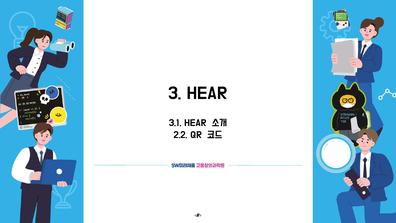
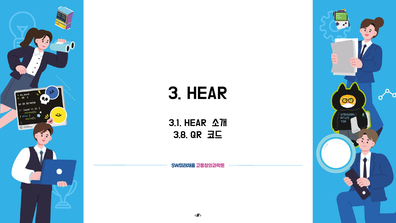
2.2: 2.2 -> 3.8
